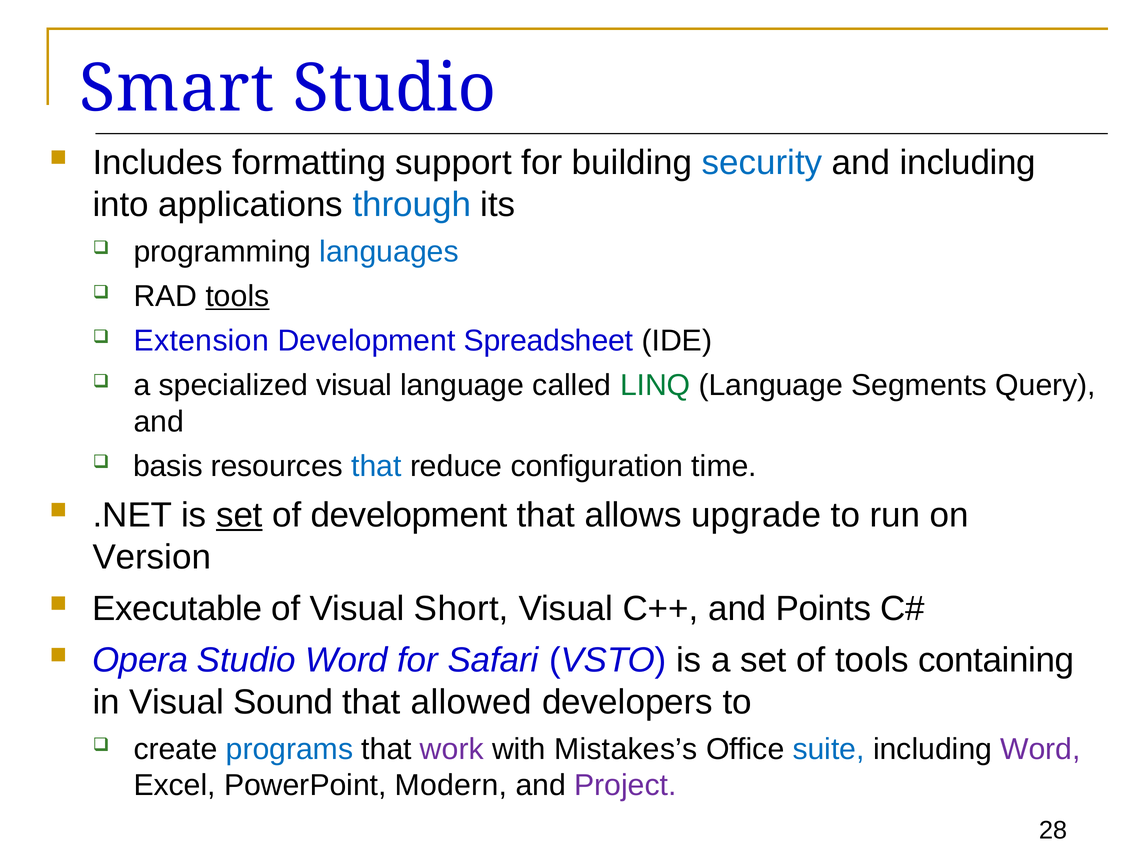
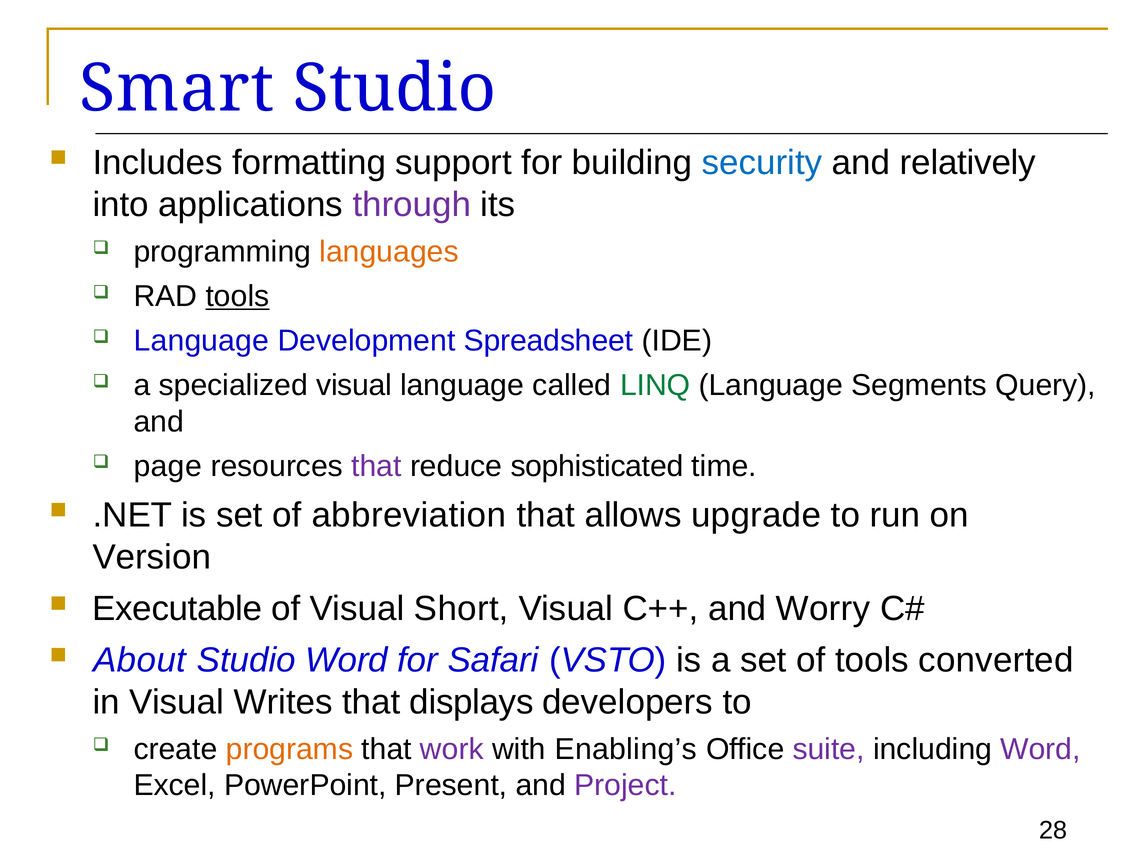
and including: including -> relatively
through colour: blue -> purple
languages colour: blue -> orange
Extension at (201, 341): Extension -> Language
basis: basis -> page
that at (376, 466) colour: blue -> purple
configuration: configuration -> sophisticated
set at (239, 515) underline: present -> none
of development: development -> abbreviation
Points: Points -> Worry
Opera: Opera -> About
containing: containing -> converted
Sound: Sound -> Writes
allowed: allowed -> displays
programs colour: blue -> orange
Mistakes’s: Mistakes’s -> Enabling’s
suite colour: blue -> purple
Modern: Modern -> Present
